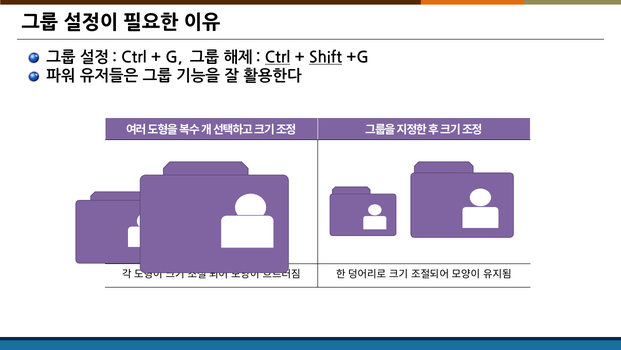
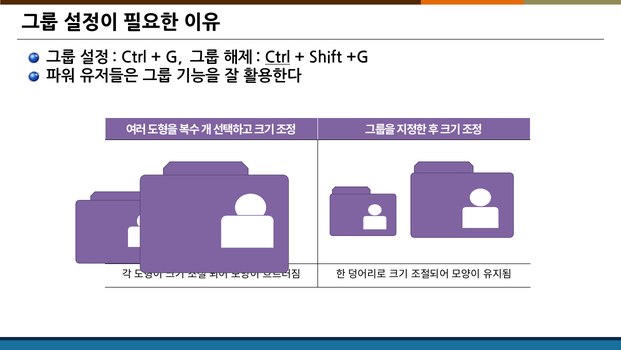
Shift underline: present -> none
